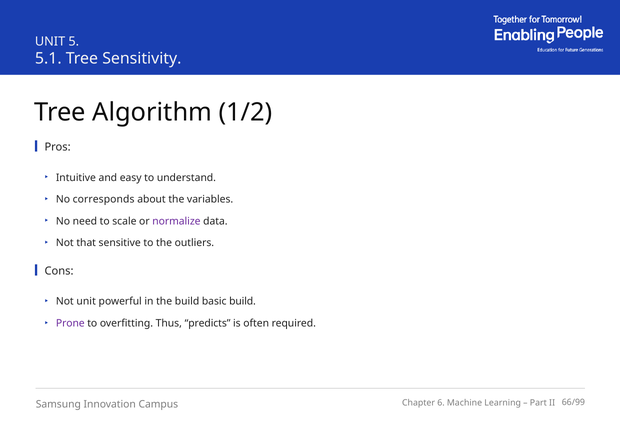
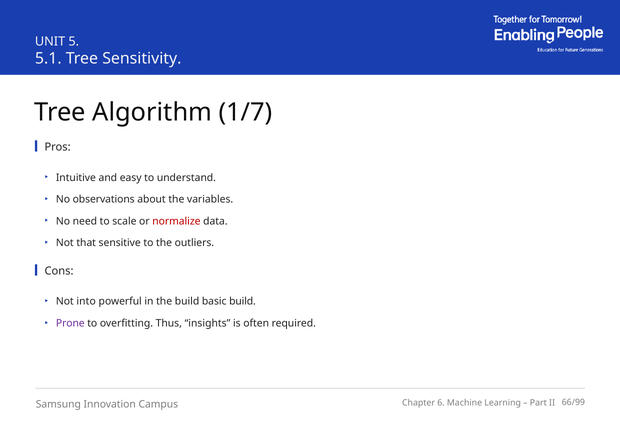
1/2: 1/2 -> 1/7
corresponds: corresponds -> observations
normalize colour: purple -> red
Not unit: unit -> into
predicts: predicts -> insights
